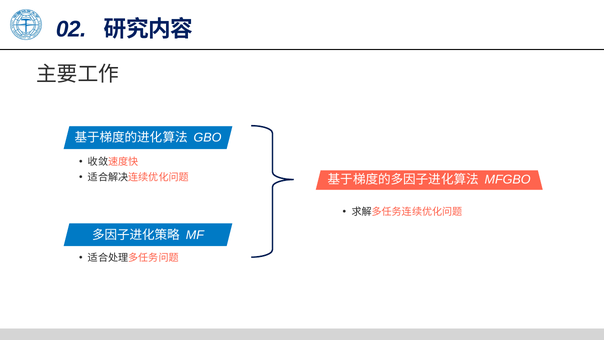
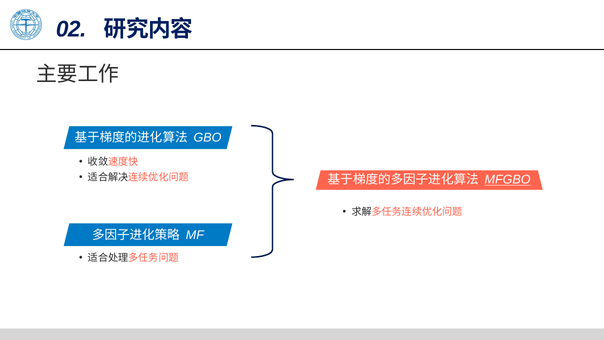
MFGBO underline: none -> present
